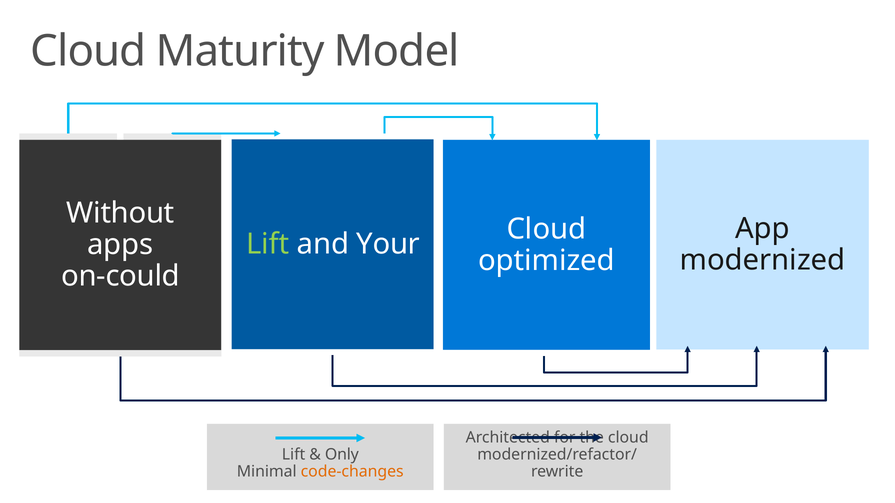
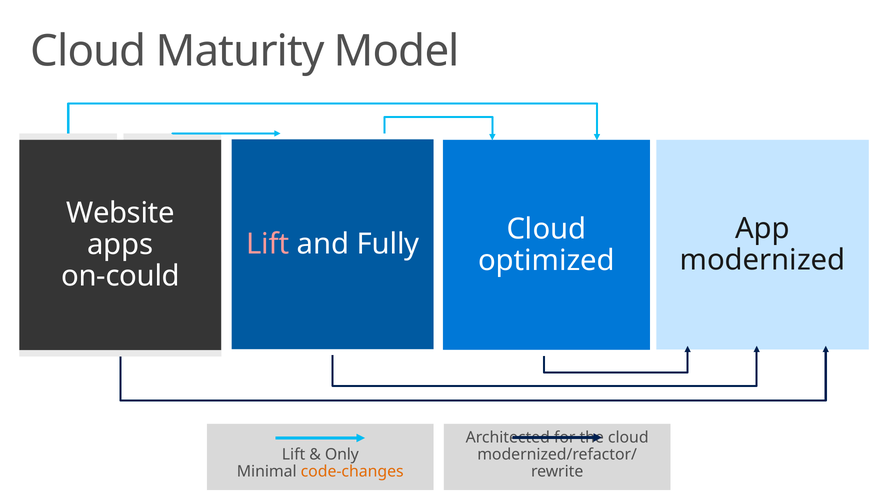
Without: Without -> Website
Lift at (268, 244) colour: light green -> pink
Your: Your -> Fully
